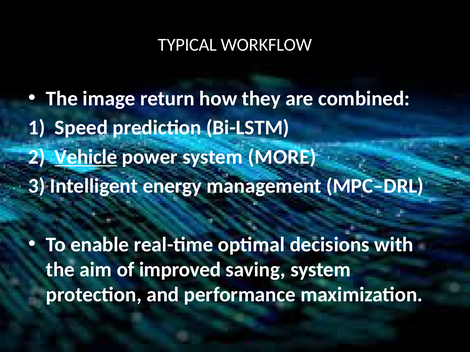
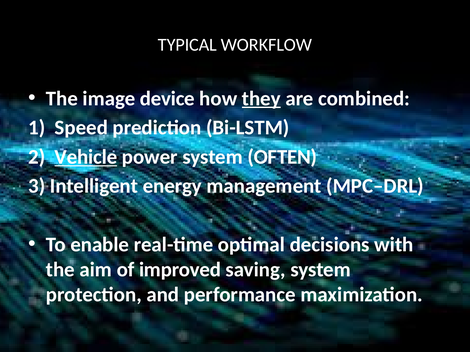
return: return -> device
they underline: none -> present
MORE: MORE -> OFTEN
